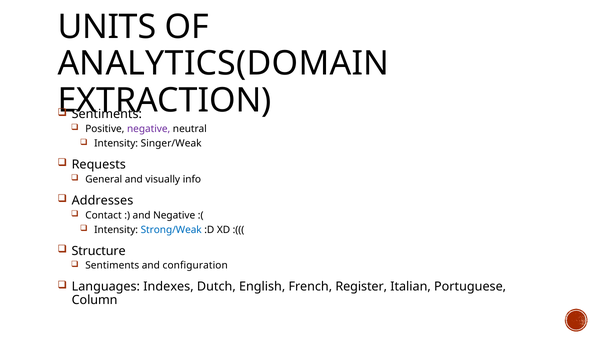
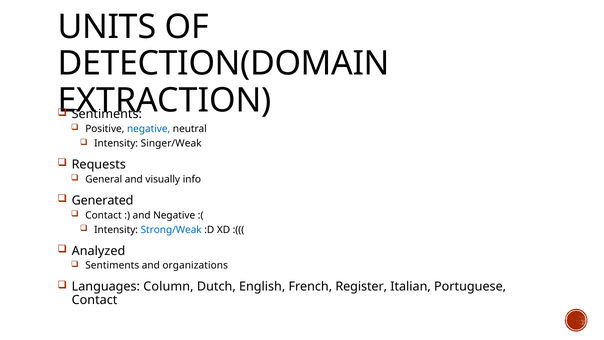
ANALYTICS(DOMAIN: ANALYTICS(DOMAIN -> DETECTION(DOMAIN
negative at (149, 129) colour: purple -> blue
Addresses: Addresses -> Generated
Structure: Structure -> Analyzed
configuration: configuration -> organizations
Indexes: Indexes -> Column
Column at (95, 300): Column -> Contact
